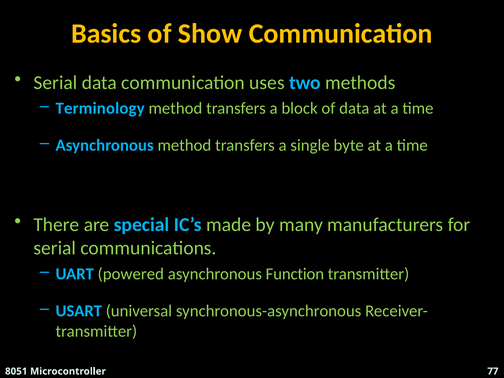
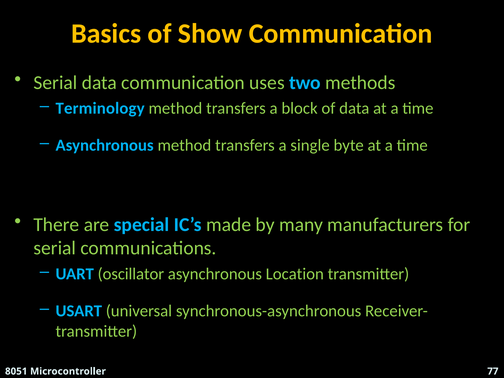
powered: powered -> oscillator
Function: Function -> Location
